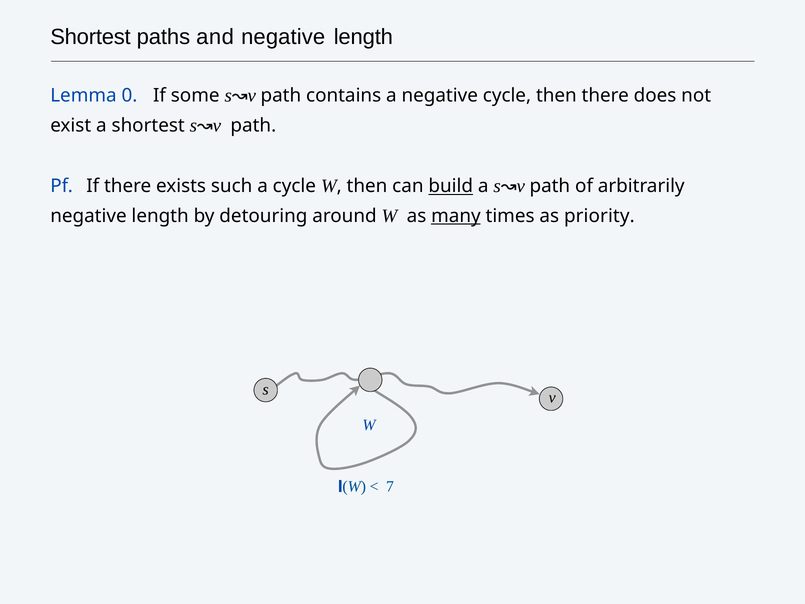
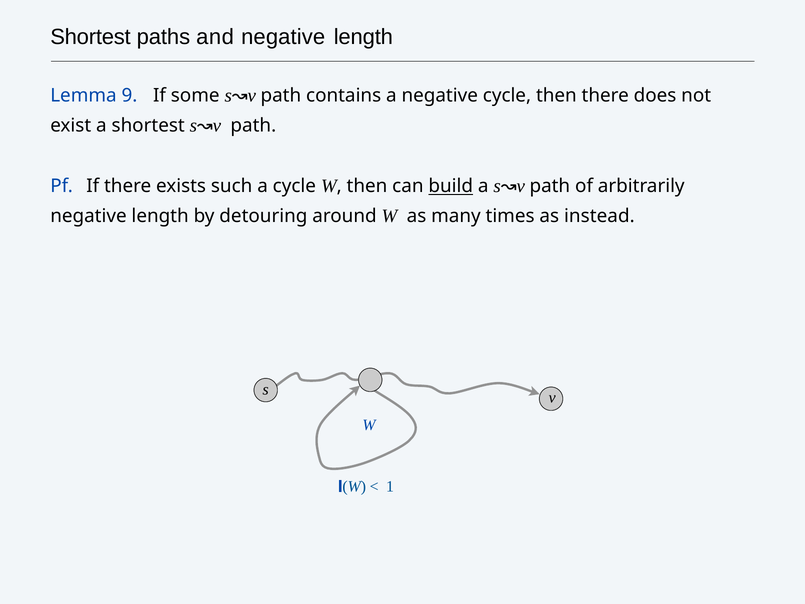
0: 0 -> 9
many underline: present -> none
priority: priority -> instead
7: 7 -> 1
